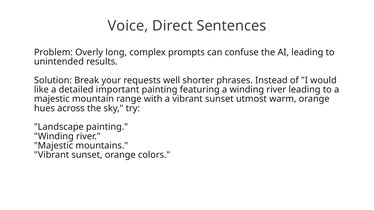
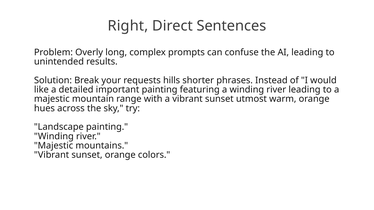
Voice: Voice -> Right
well: well -> hills
